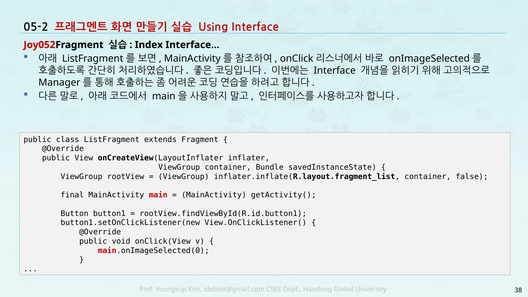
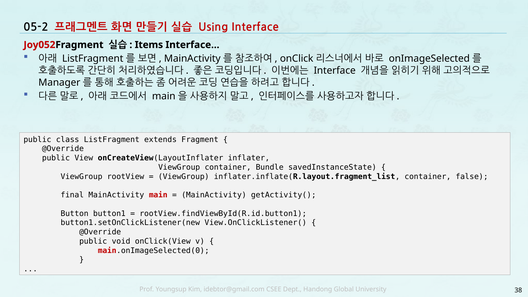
Index: Index -> Items
